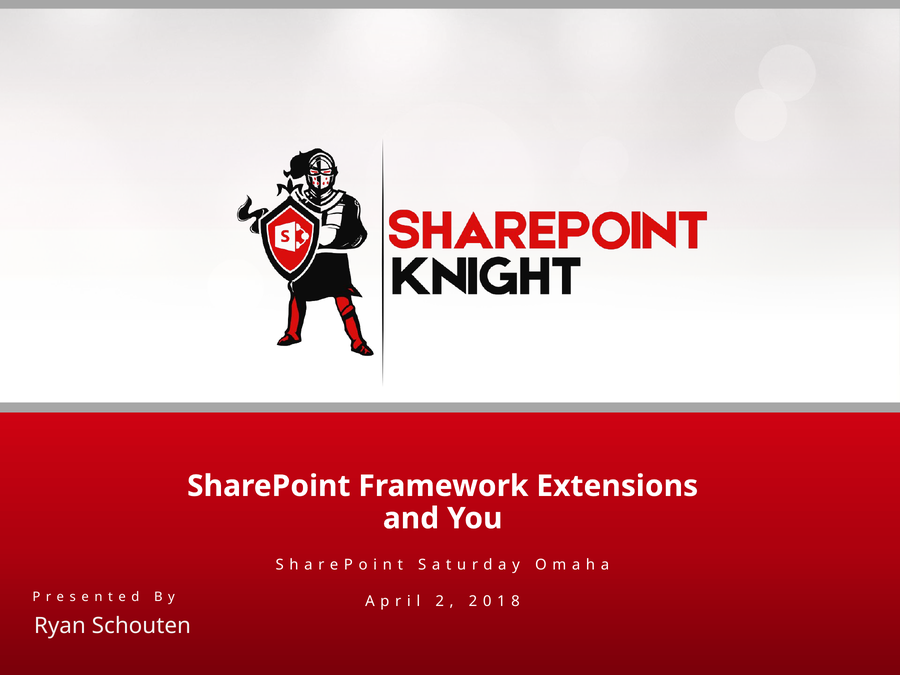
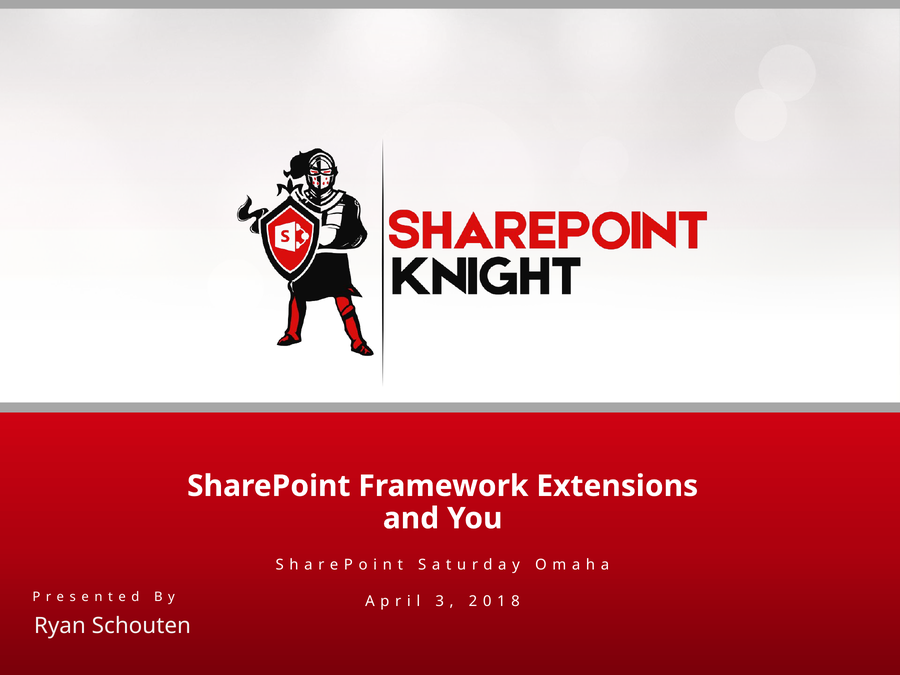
2 at (440, 601): 2 -> 3
